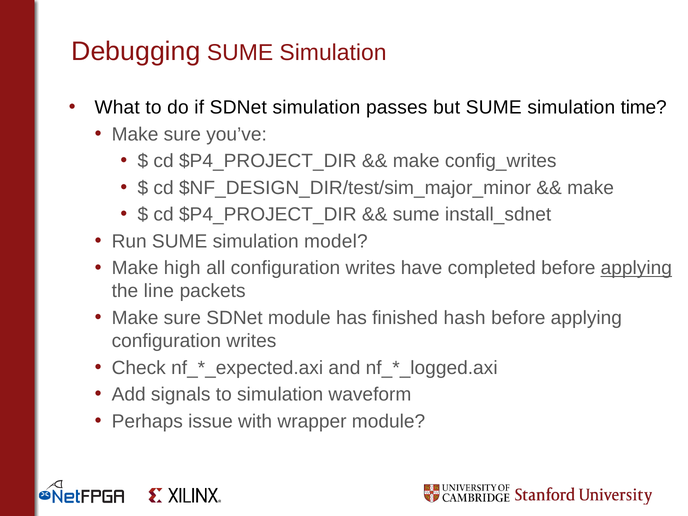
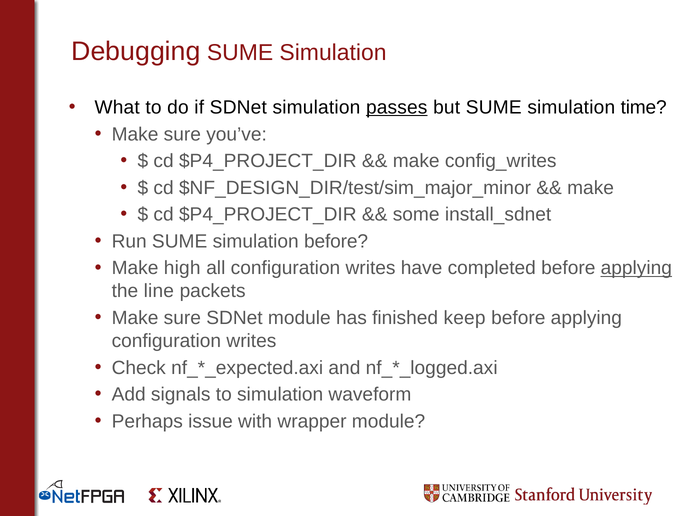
passes underline: none -> present
sume at (416, 215): sume -> some
simulation model: model -> before
hash: hash -> keep
